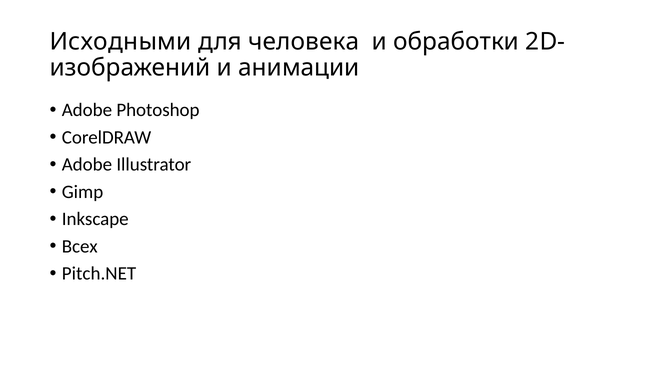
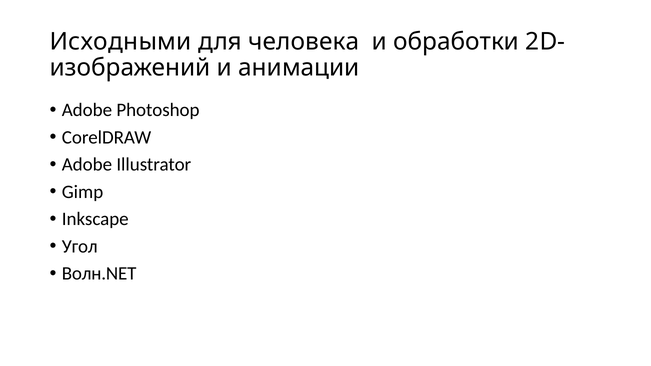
Всех: Всех -> Угол
Pitch.NET: Pitch.NET -> Волн.NET
